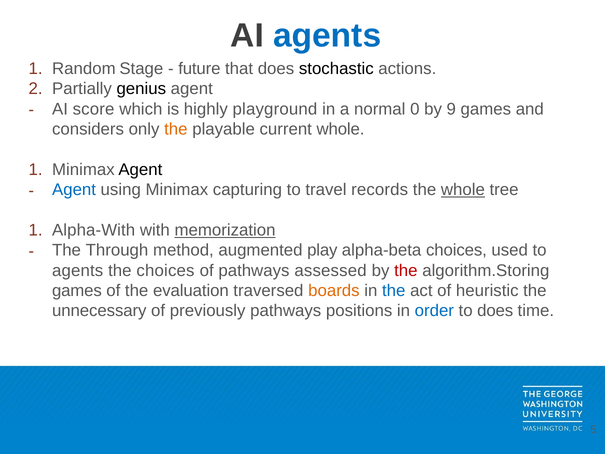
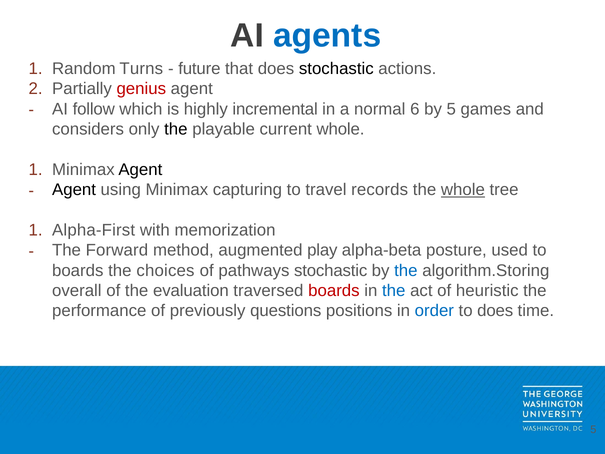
Stage: Stage -> Turns
genius colour: black -> red
score: score -> follow
playground: playground -> incremental
0: 0 -> 6
by 9: 9 -> 5
the at (176, 129) colour: orange -> black
Agent at (74, 190) colour: blue -> black
Alpha-With: Alpha-With -> Alpha-First
memorization underline: present -> none
Through: Through -> Forward
alpha-beta choices: choices -> posture
agents at (78, 270): agents -> boards
pathways assessed: assessed -> stochastic
the at (406, 270) colour: red -> blue
games at (77, 290): games -> overall
boards at (334, 290) colour: orange -> red
unnecessary: unnecessary -> performance
previously pathways: pathways -> questions
